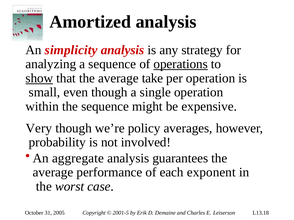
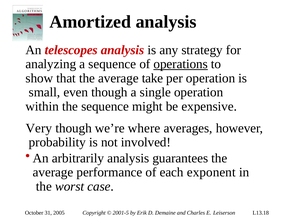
simplicity: simplicity -> telescopes
show underline: present -> none
policy: policy -> where
aggregate: aggregate -> arbitrarily
